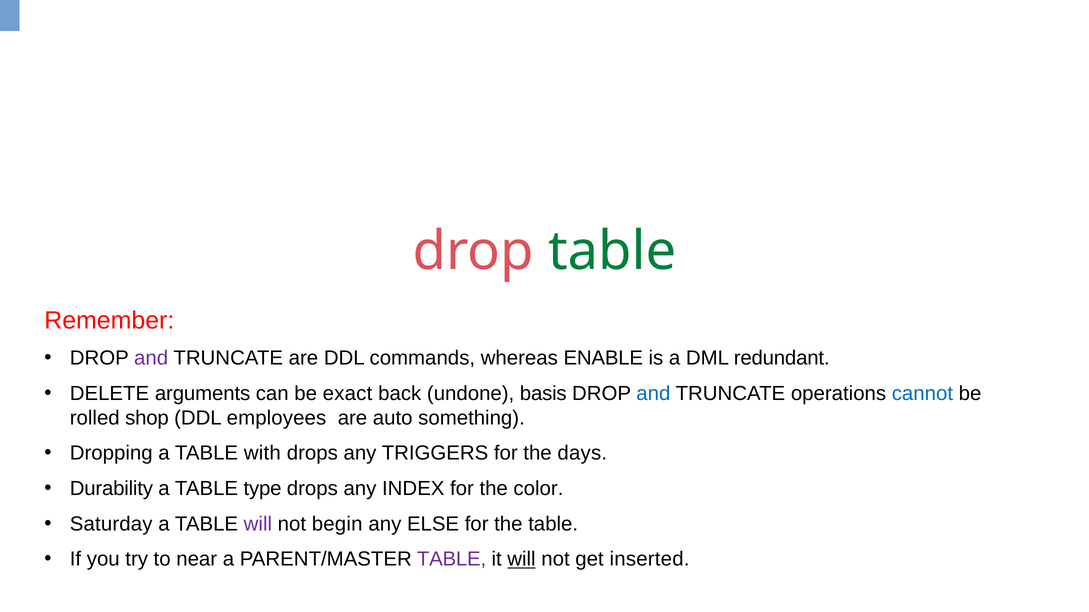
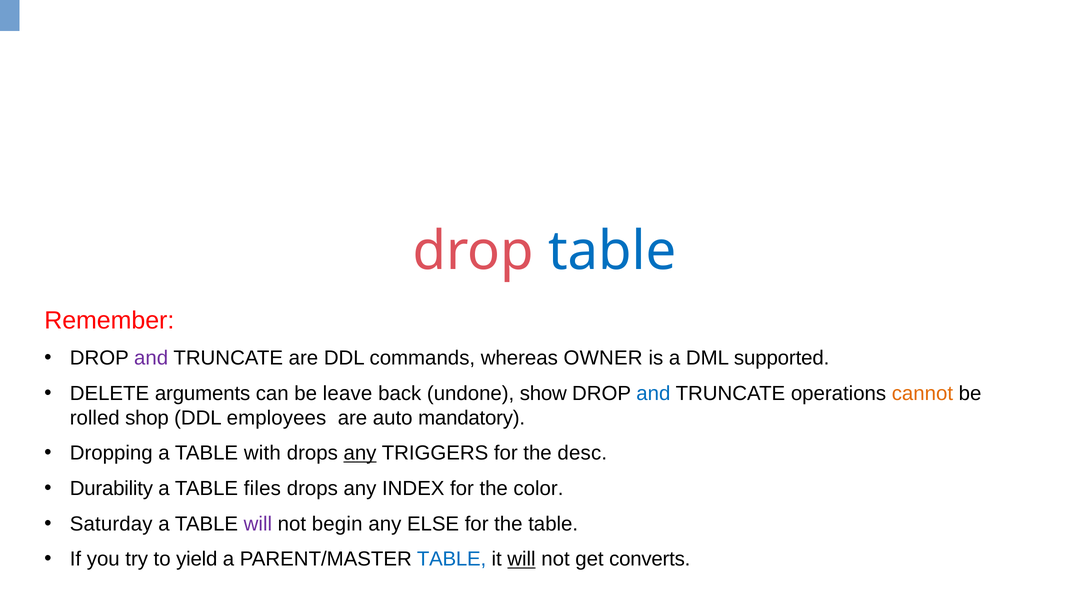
table at (612, 251) colour: green -> blue
ENABLE: ENABLE -> OWNER
redundant: redundant -> supported
exact: exact -> leave
basis: basis -> show
cannot colour: blue -> orange
something: something -> mandatory
any at (360, 454) underline: none -> present
days: days -> desc
type: type -> files
near: near -> yield
TABLE at (452, 560) colour: purple -> blue
inserted: inserted -> converts
